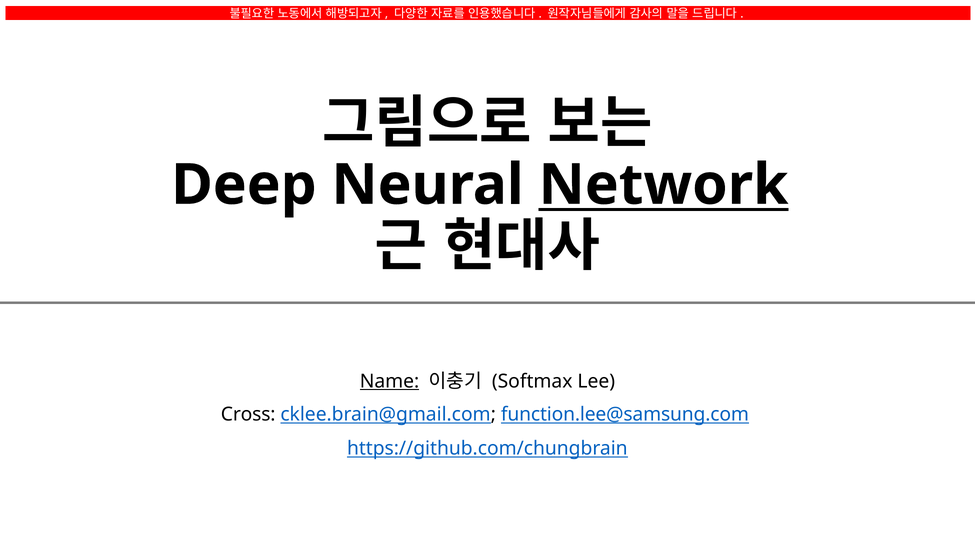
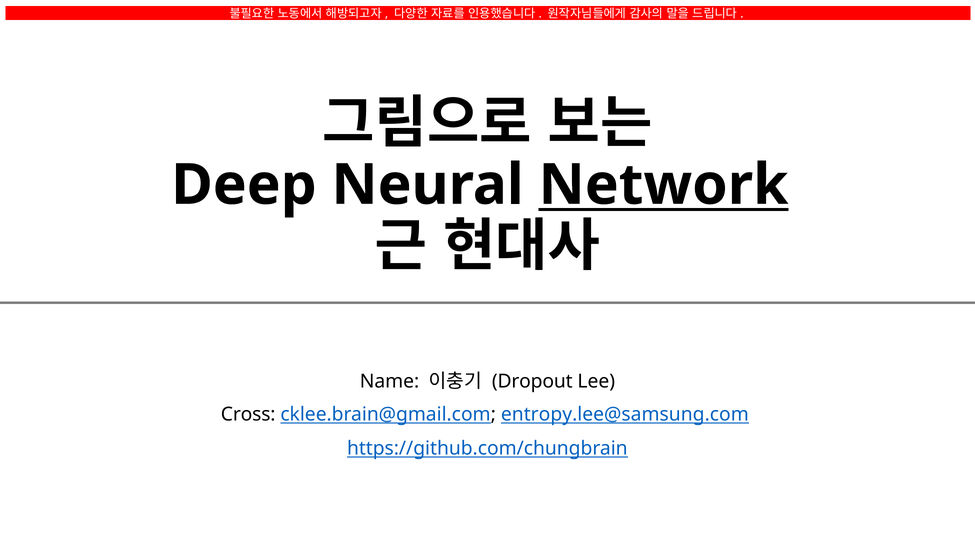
Name underline: present -> none
Softmax: Softmax -> Dropout
function.lee@samsung.com: function.lee@samsung.com -> entropy.lee@samsung.com
